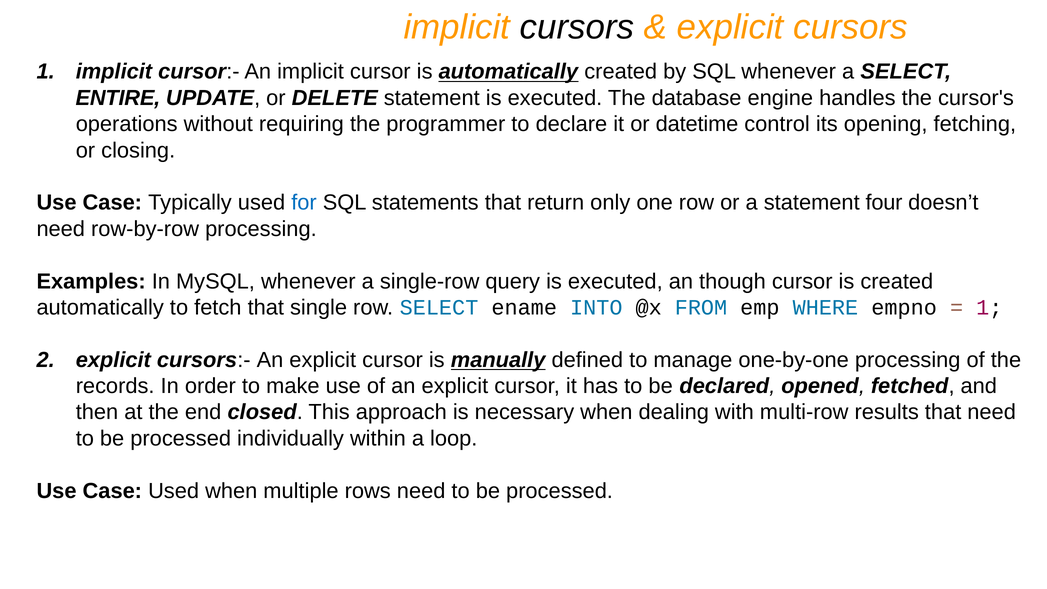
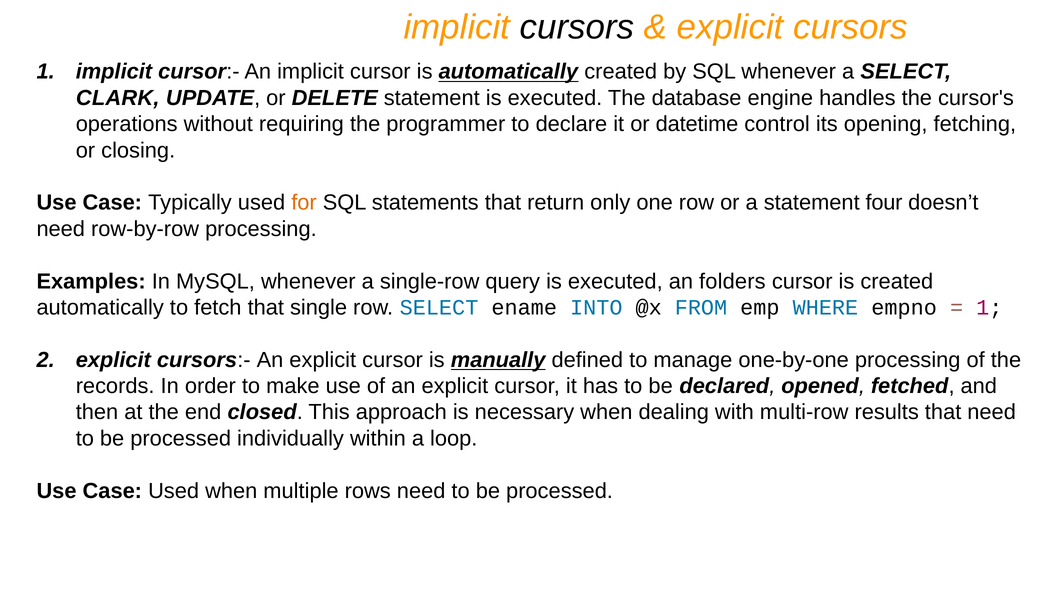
ENTIRE: ENTIRE -> CLARK
for colour: blue -> orange
though: though -> folders
